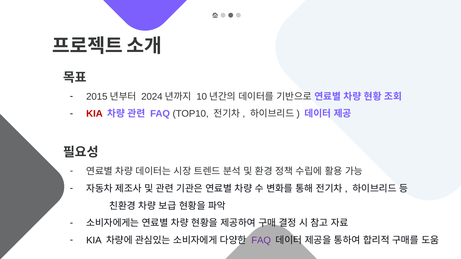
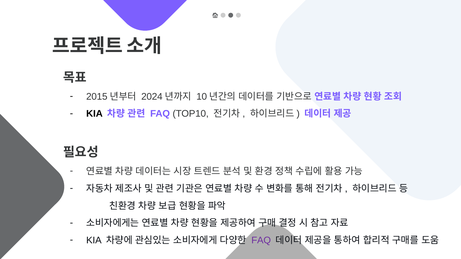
KIA at (94, 114) colour: red -> black
